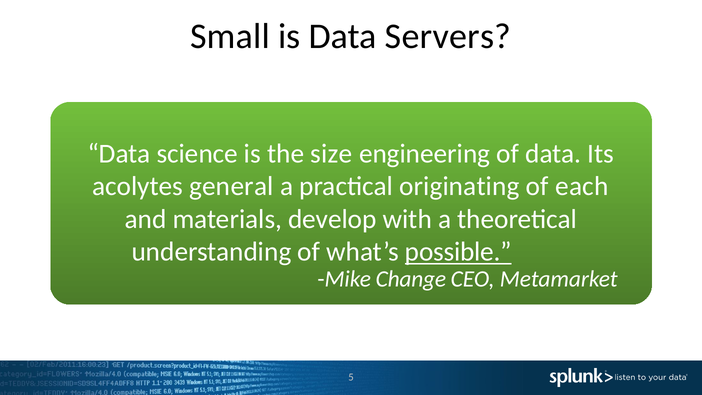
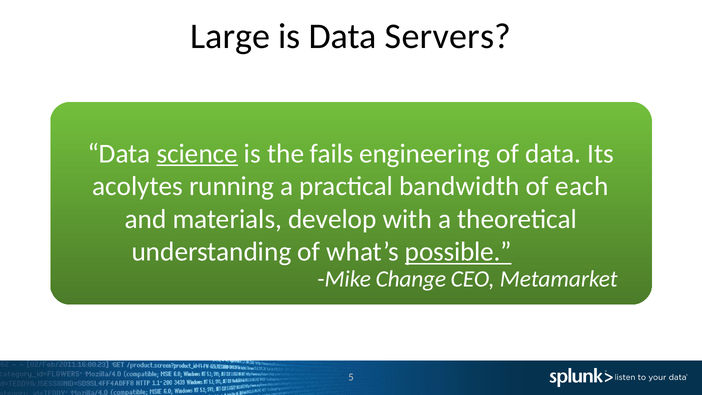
Small: Small -> Large
science underline: none -> present
size: size -> fails
general: general -> running
originating: originating -> bandwidth
